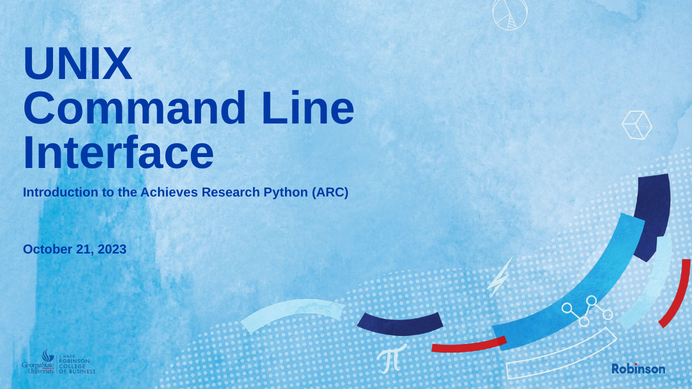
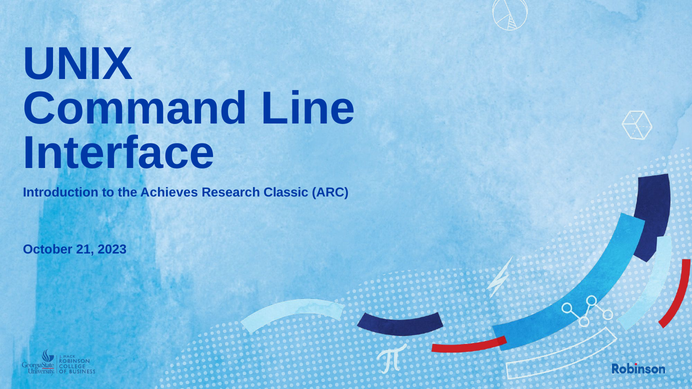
Python: Python -> Classic
